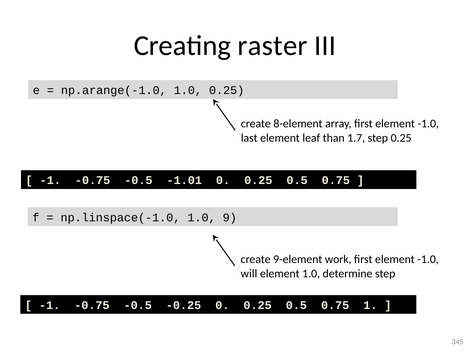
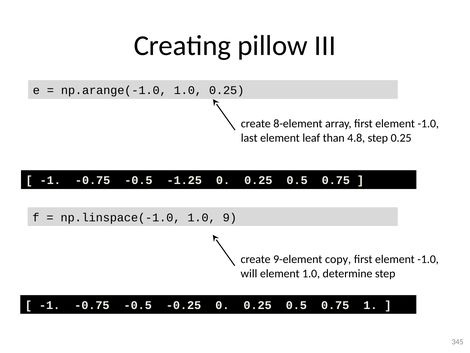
raster: raster -> pillow
1.7: 1.7 -> 4.8
-1.01: -1.01 -> -1.25
work: work -> copy
